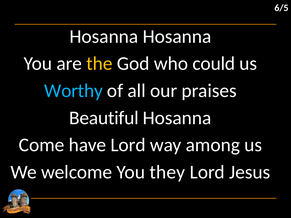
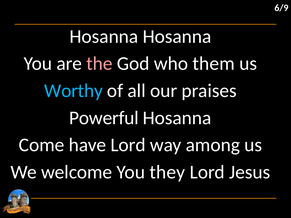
6/5: 6/5 -> 6/9
the colour: yellow -> pink
could: could -> them
Beautiful: Beautiful -> Powerful
